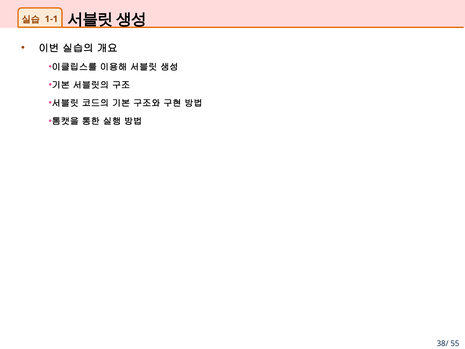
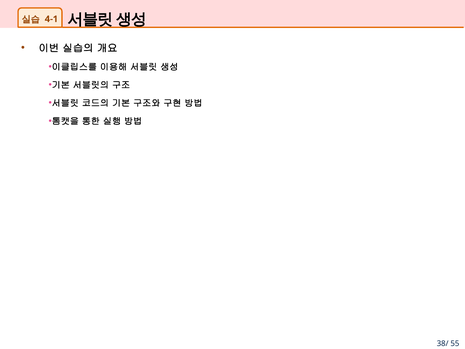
1-1: 1-1 -> 4-1
